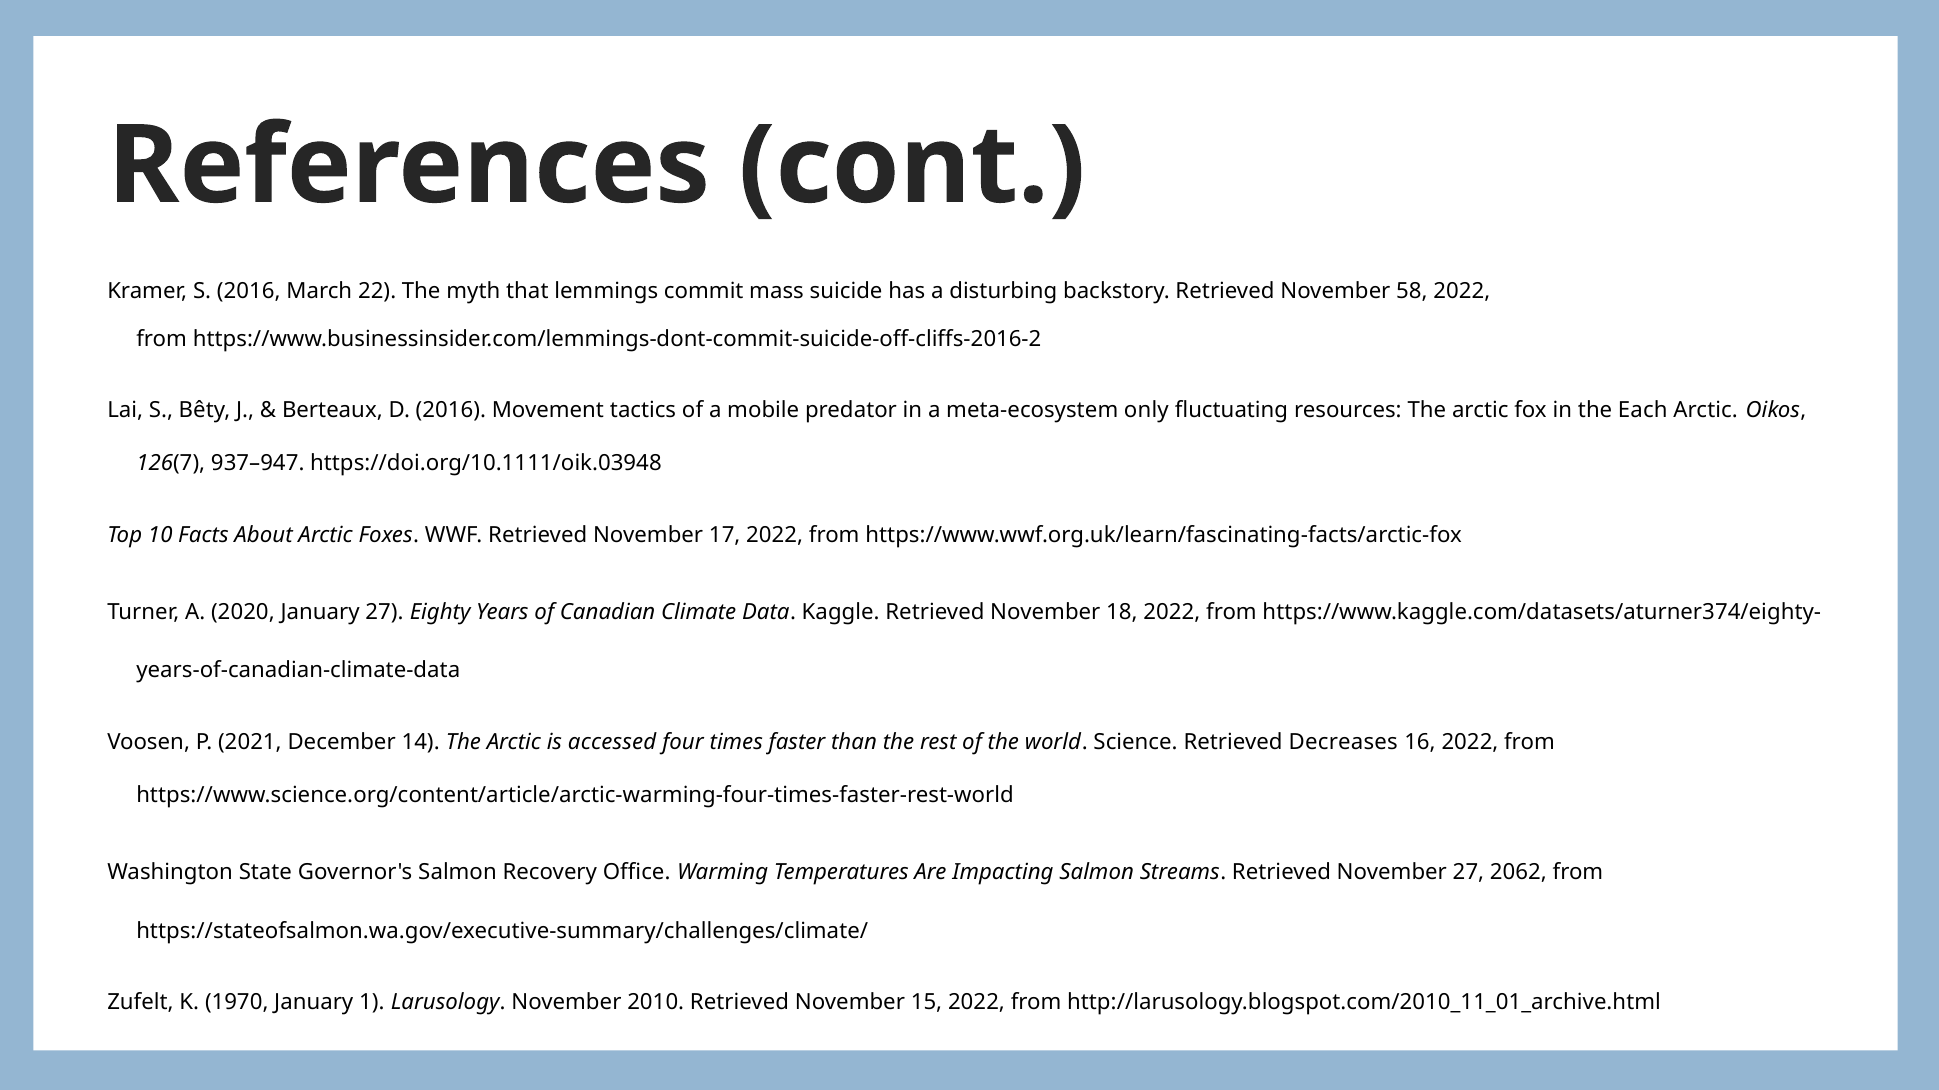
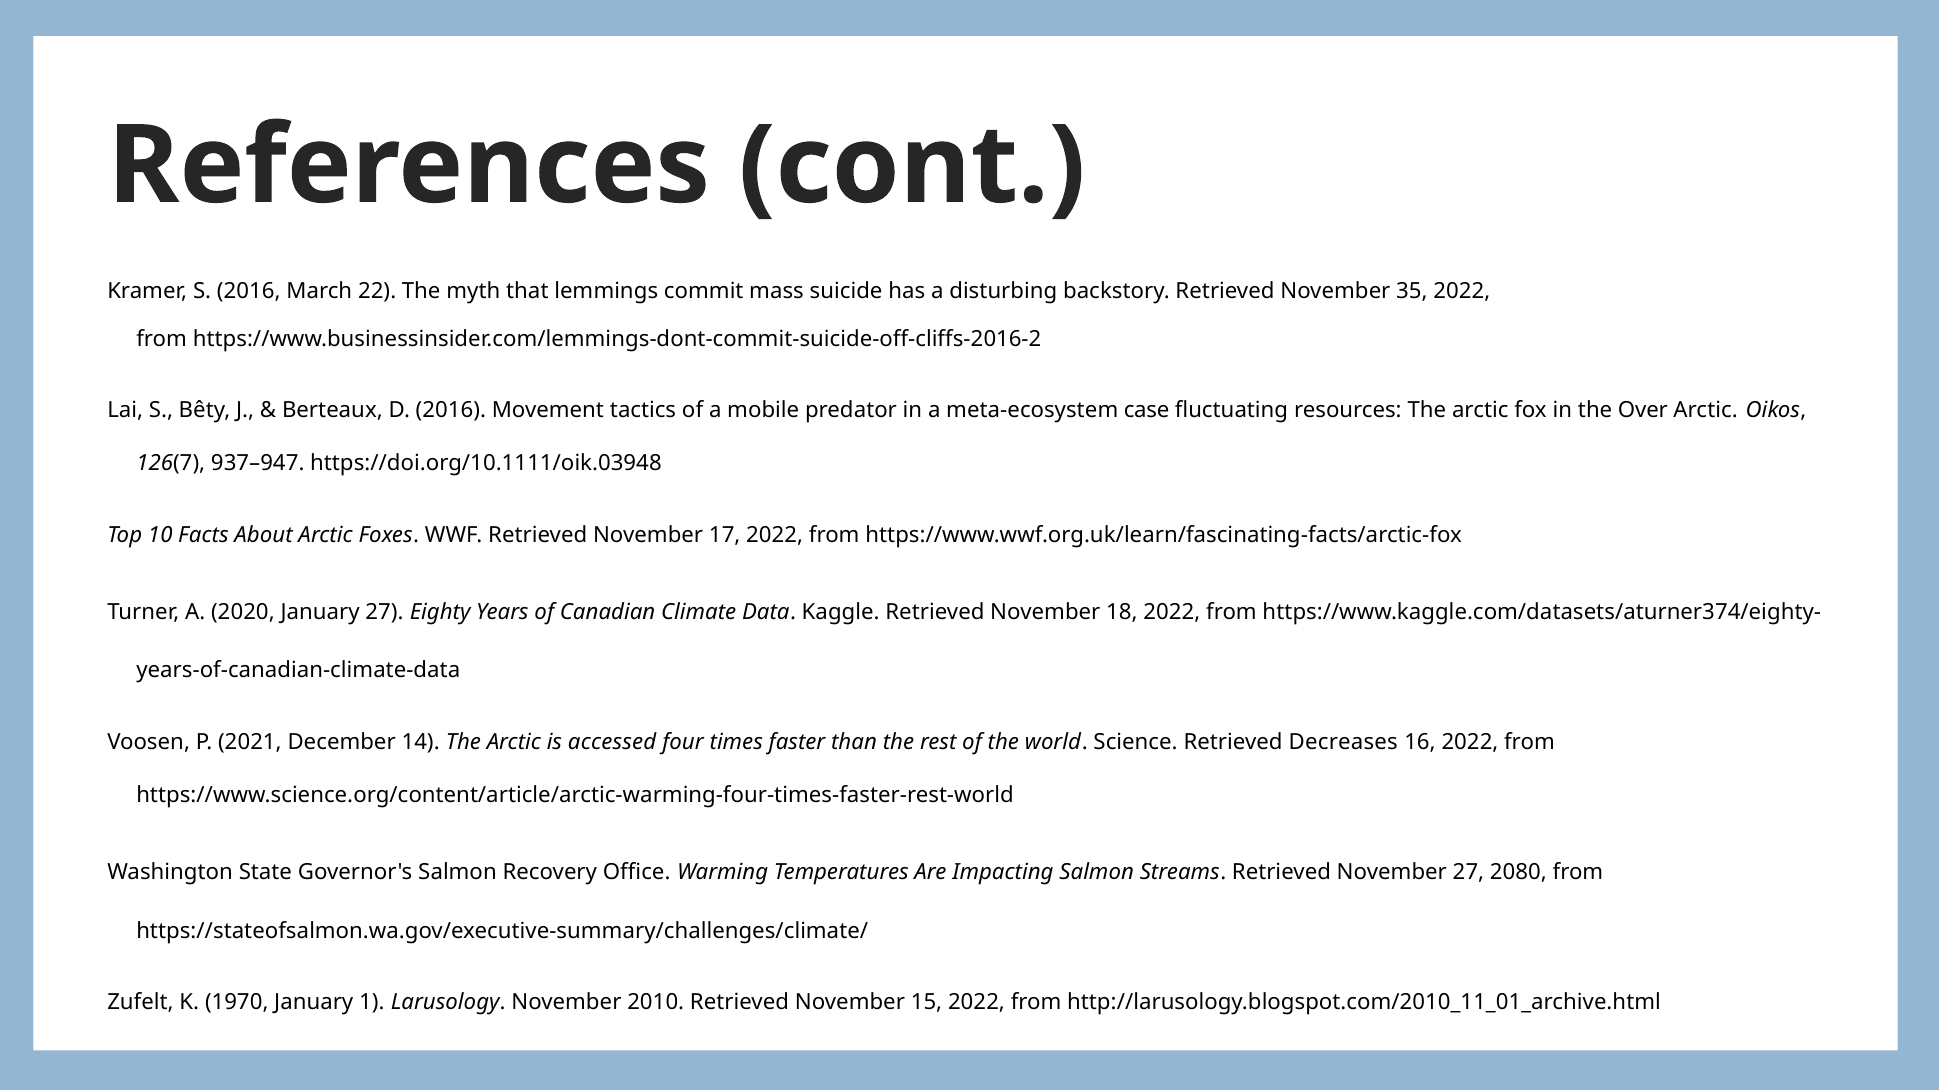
58: 58 -> 35
only: only -> case
Each: Each -> Over
2062: 2062 -> 2080
